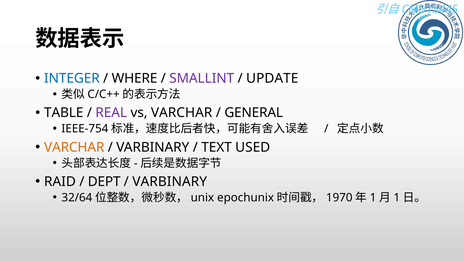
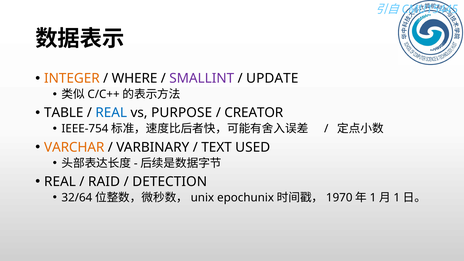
INTEGER colour: blue -> orange
REAL at (111, 113) colour: purple -> blue
vs VARCHAR: VARCHAR -> PURPOSE
GENERAL: GENERAL -> CREATOR
RAID at (60, 182): RAID -> REAL
DEPT: DEPT -> RAID
VARBINARY at (170, 182): VARBINARY -> DETECTION
